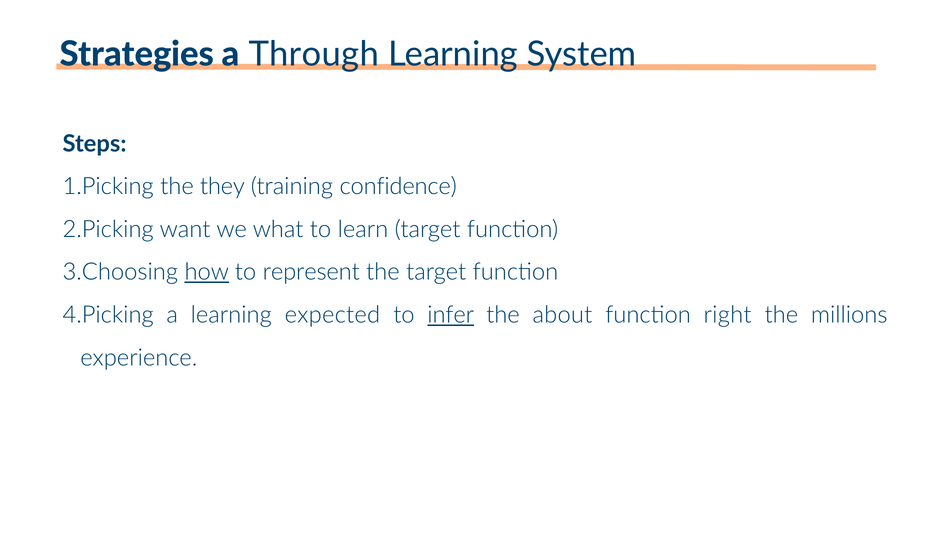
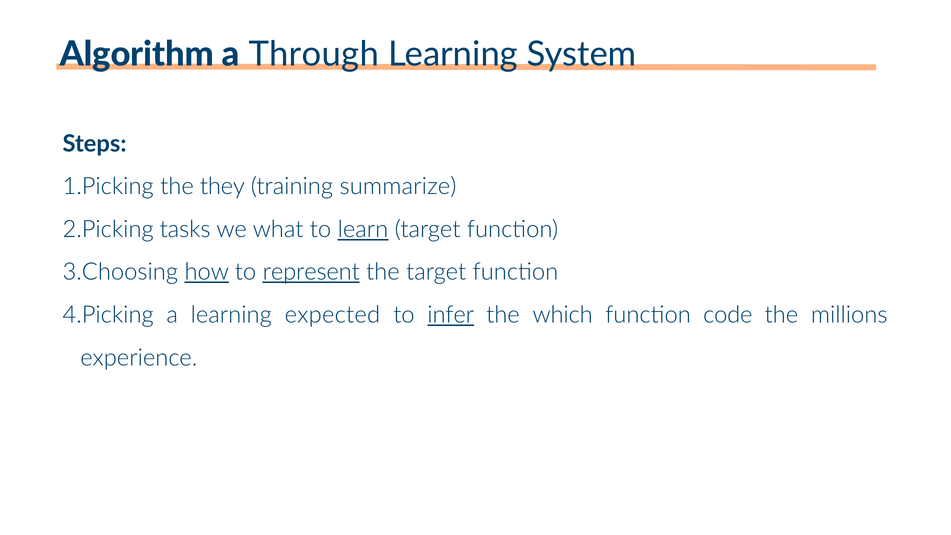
Strategies: Strategies -> Algorithm
confidence: confidence -> summarize
want: want -> tasks
learn underline: none -> present
represent underline: none -> present
about: about -> which
right: right -> code
